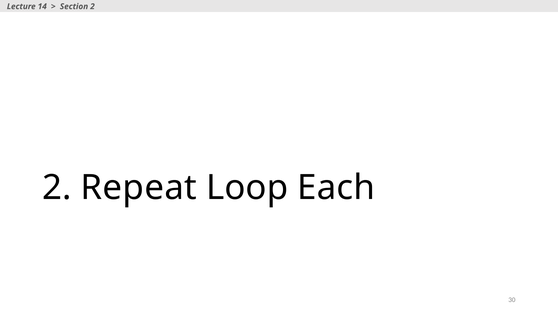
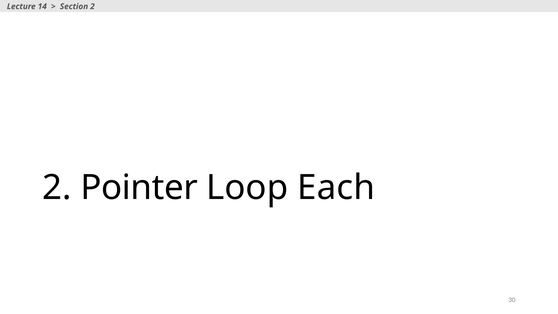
Repeat: Repeat -> Pointer
